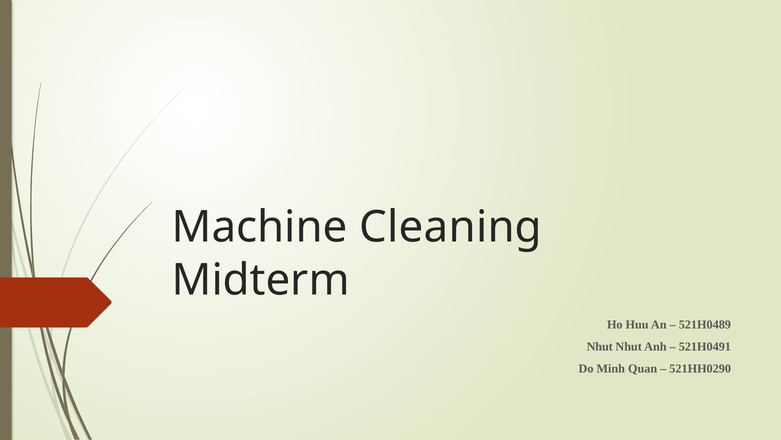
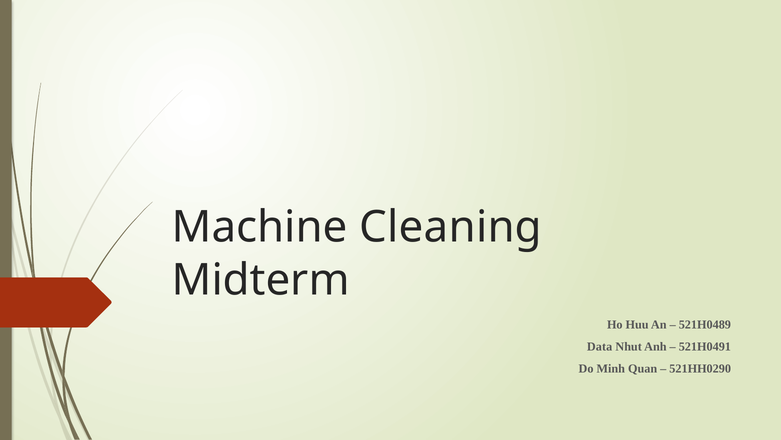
Nhut at (600, 346): Nhut -> Data
